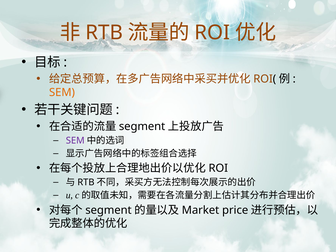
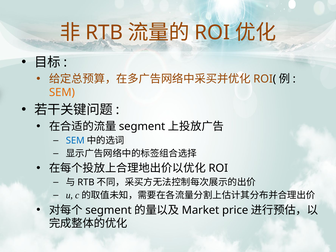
SEM at (75, 140) colour: purple -> blue
